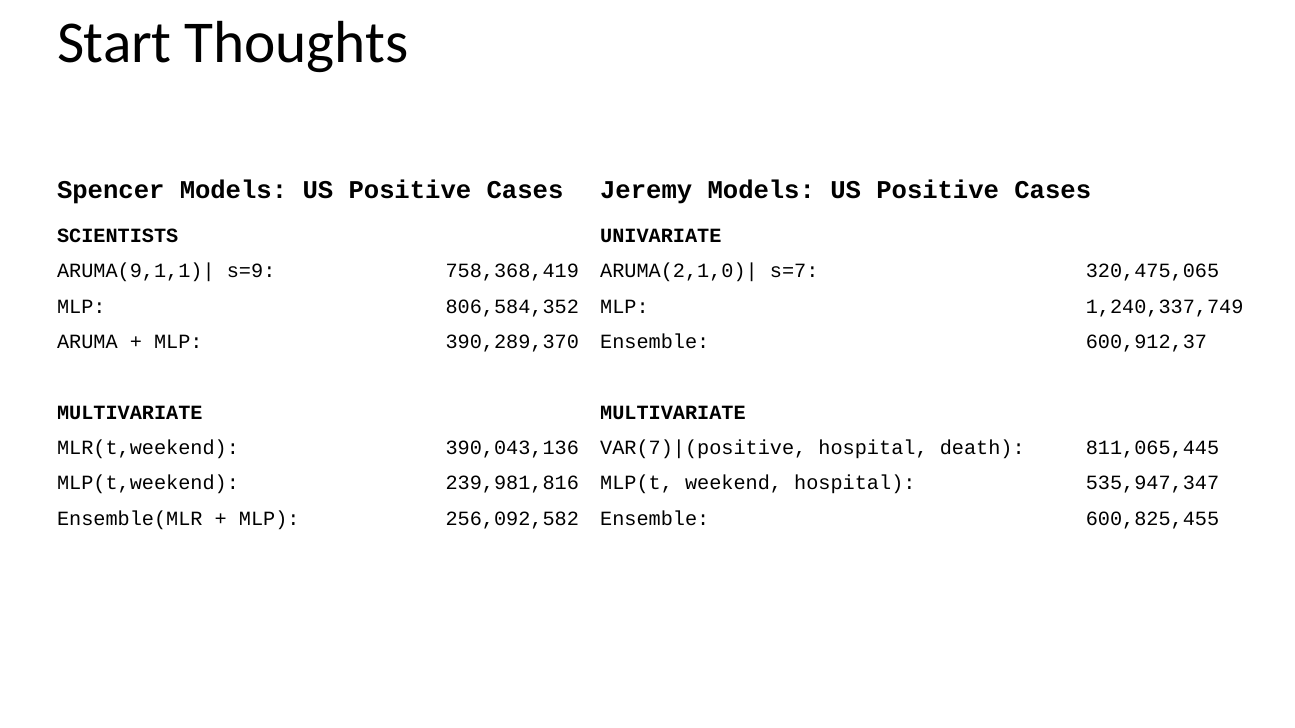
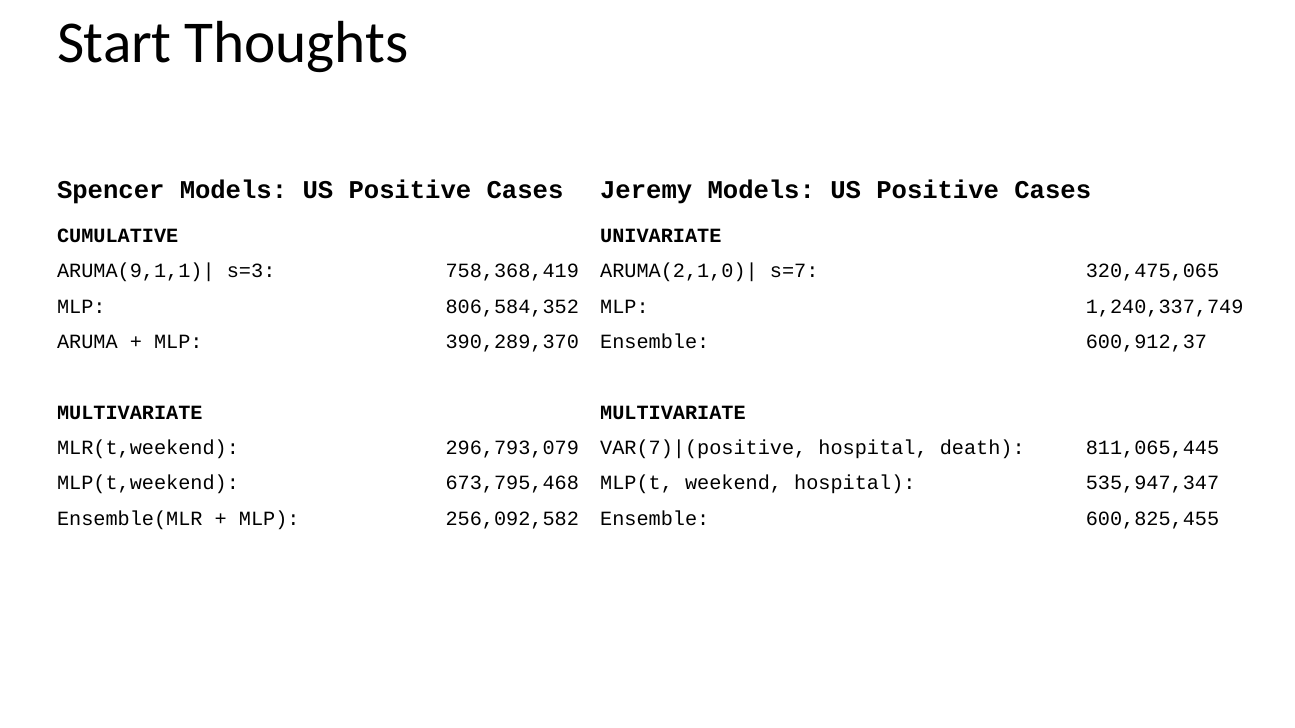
SCIENTISTS: SCIENTISTS -> CUMULATIVE
s=9: s=9 -> s=3
390,043,136: 390,043,136 -> 296,793,079
239,981,816: 239,981,816 -> 673,795,468
